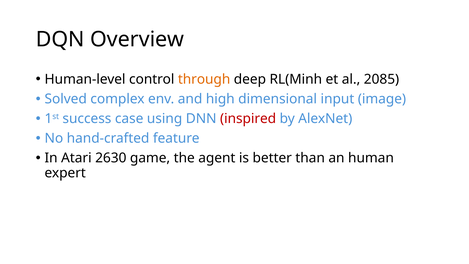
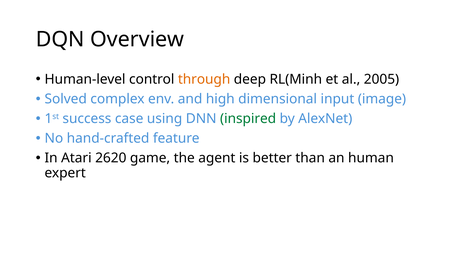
2085: 2085 -> 2005
inspired colour: red -> green
2630: 2630 -> 2620
